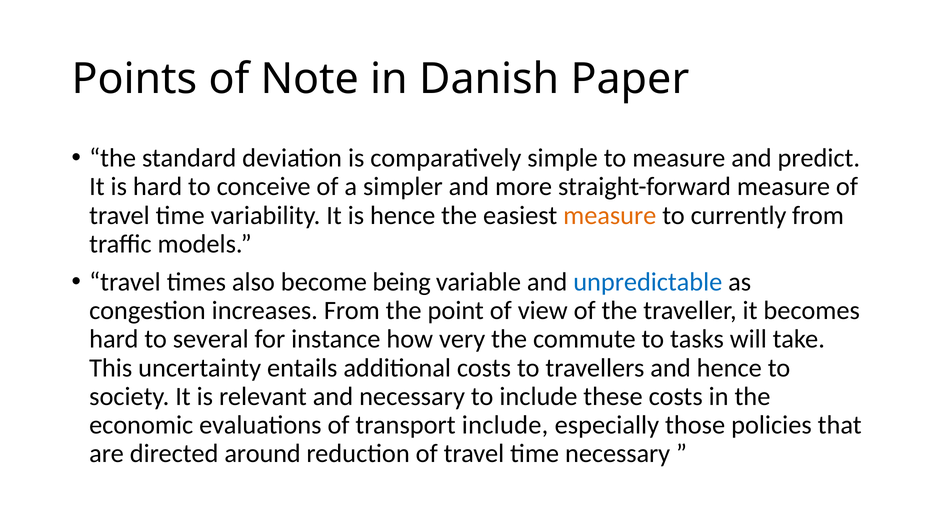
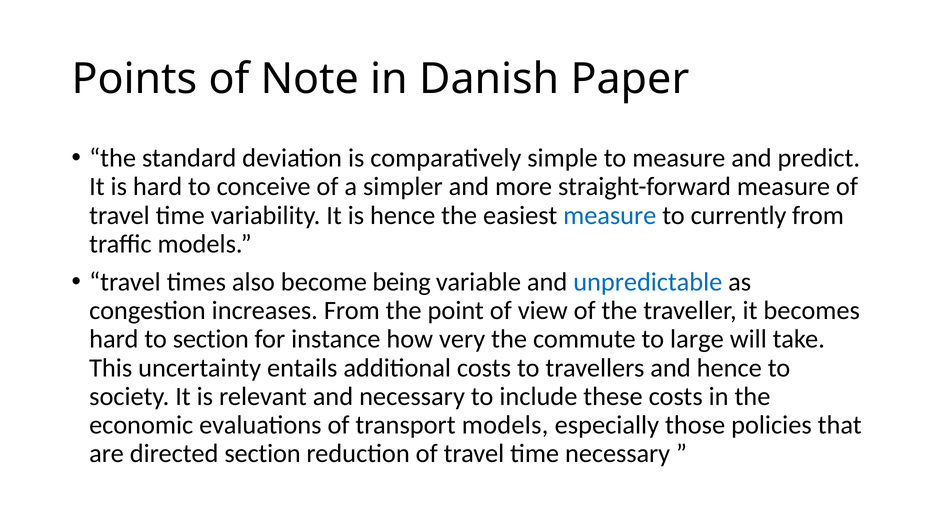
measure at (610, 215) colour: orange -> blue
to several: several -> section
tasks: tasks -> large
transport include: include -> models
directed around: around -> section
